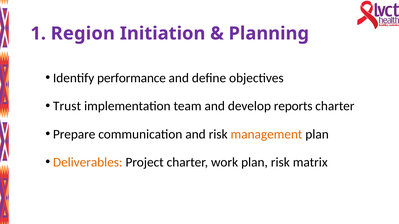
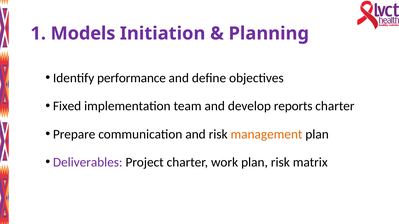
Region: Region -> Models
Trust: Trust -> Fixed
Deliverables colour: orange -> purple
